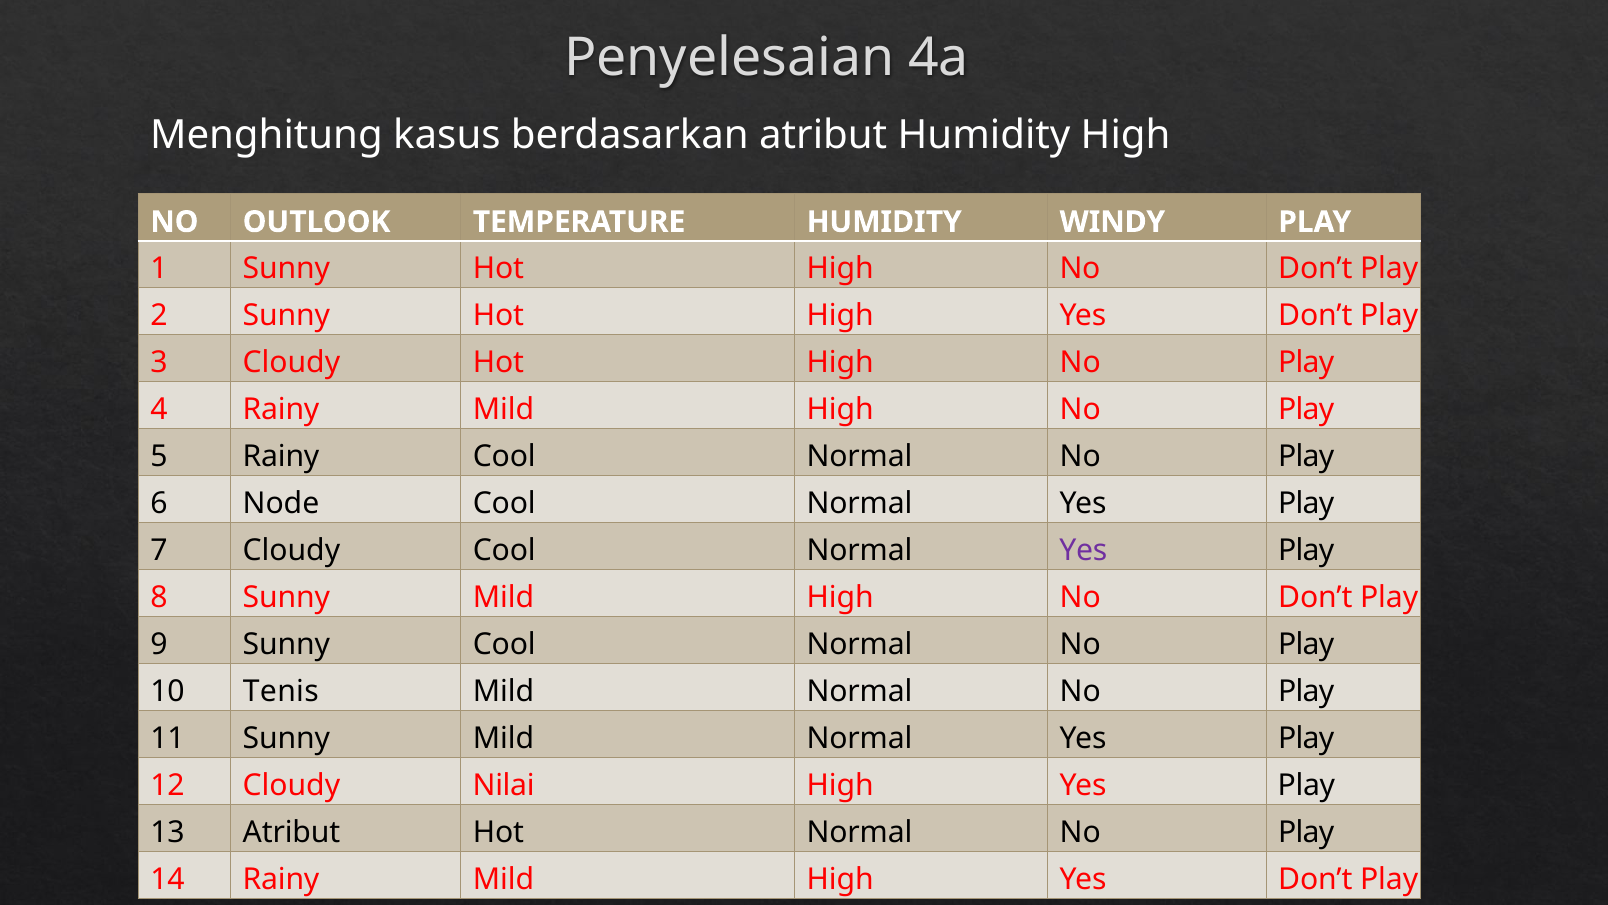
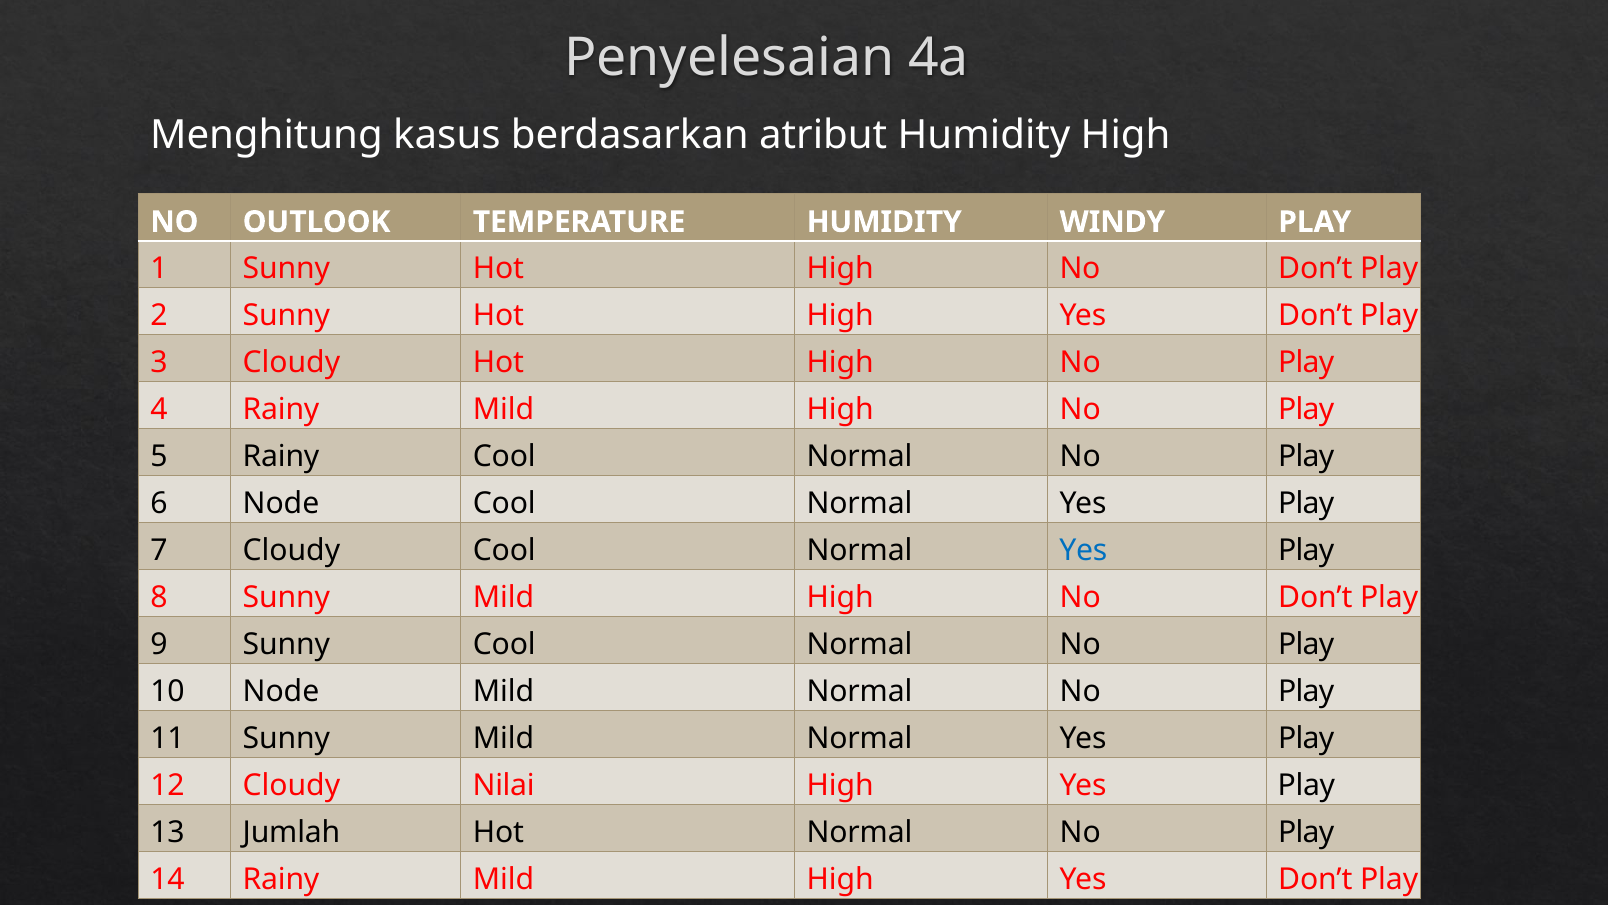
Yes at (1083, 550) colour: purple -> blue
10 Tenis: Tenis -> Node
13 Atribut: Atribut -> Jumlah
